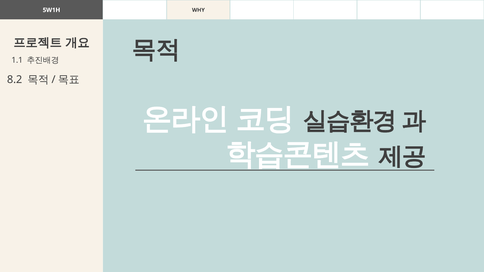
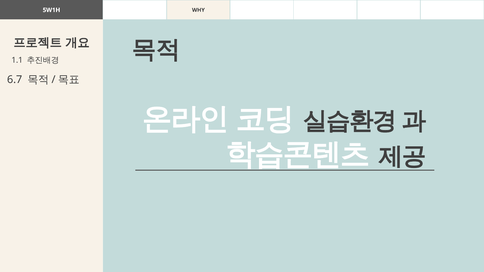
8.2: 8.2 -> 6.7
